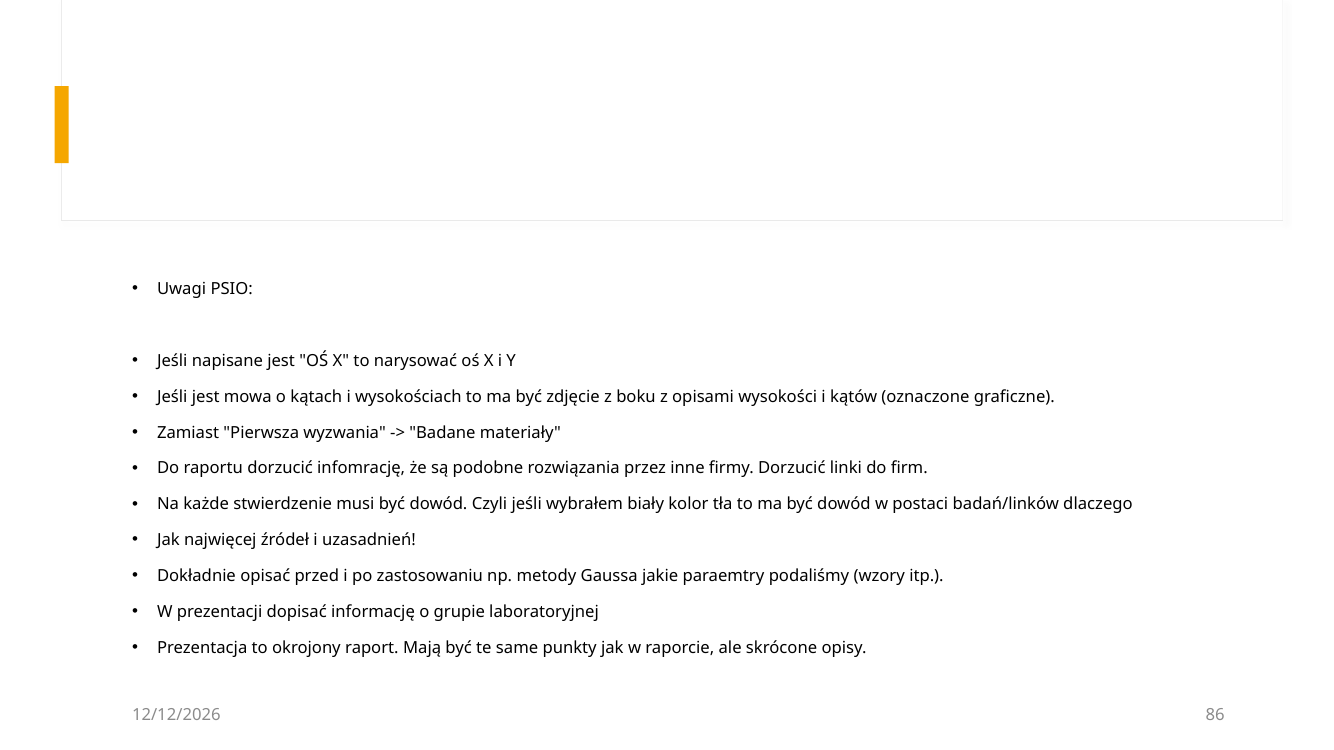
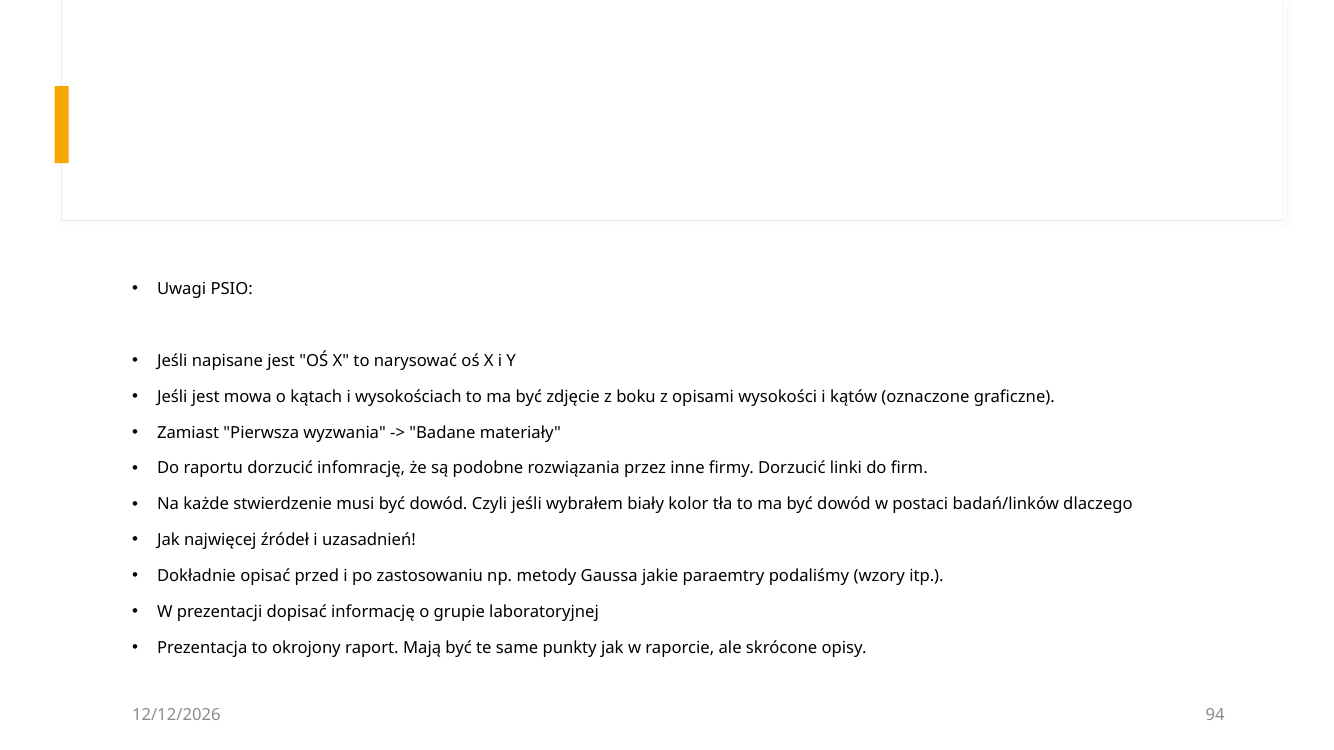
86: 86 -> 94
